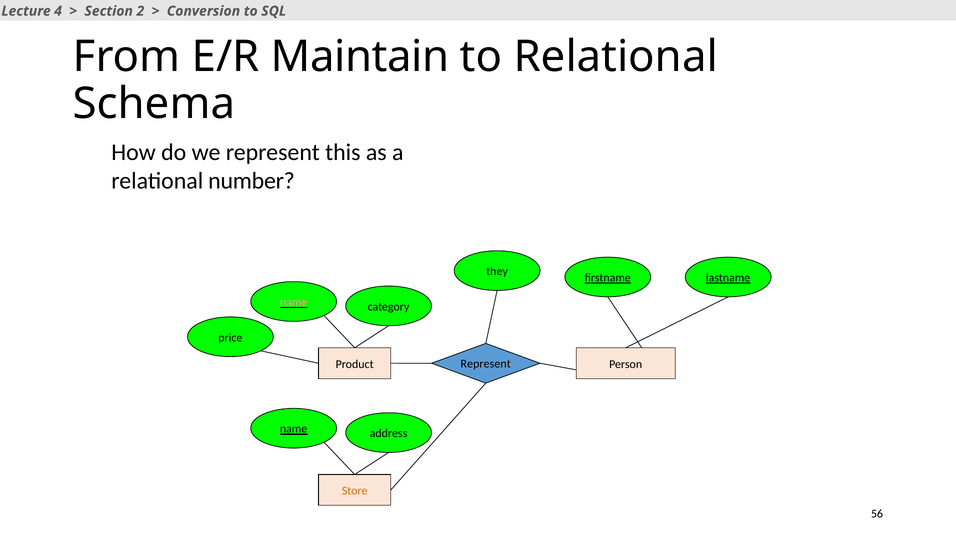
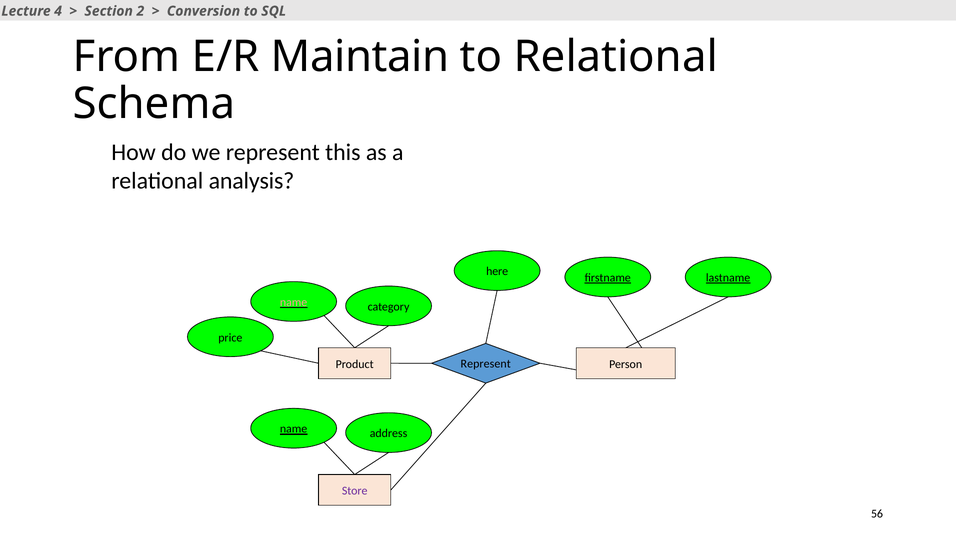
number: number -> analysis
they: they -> here
Store colour: orange -> purple
